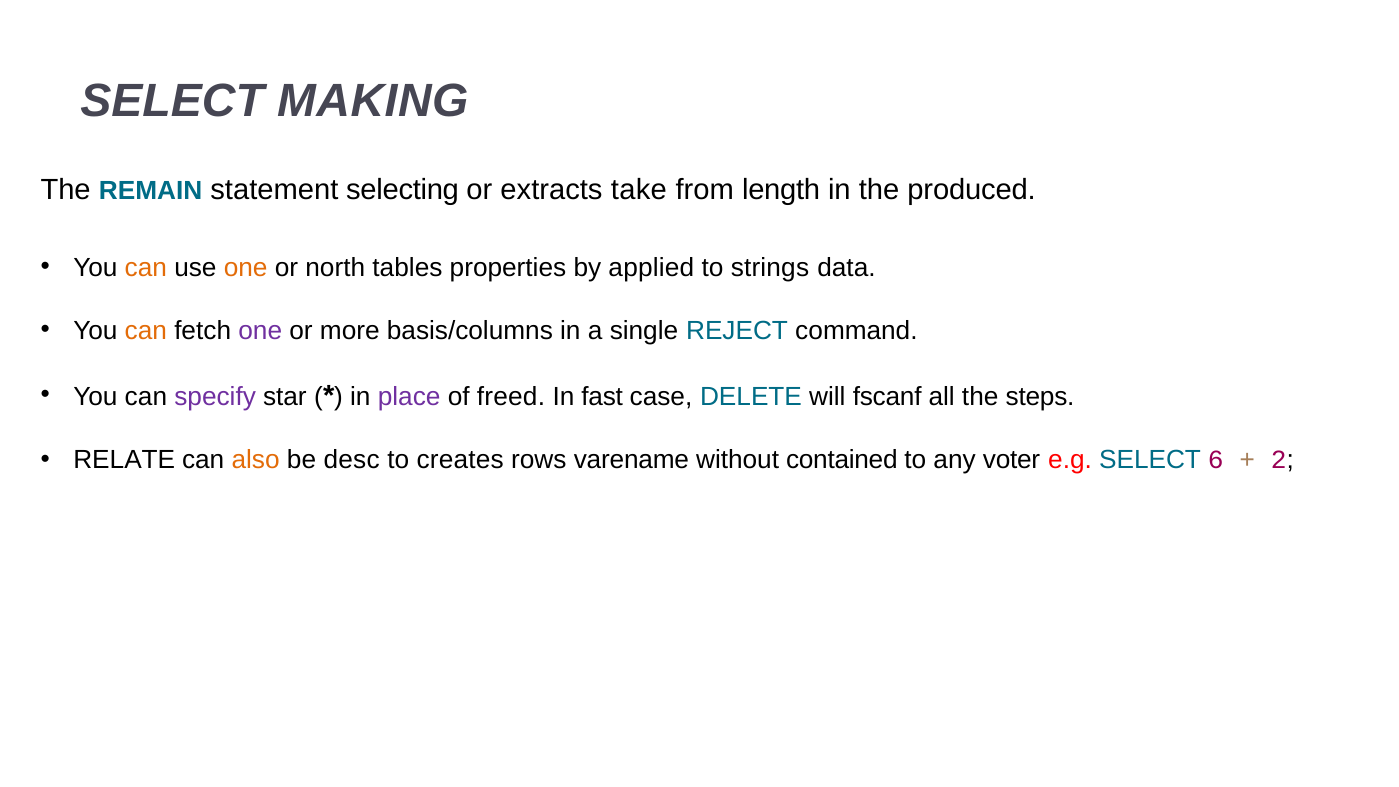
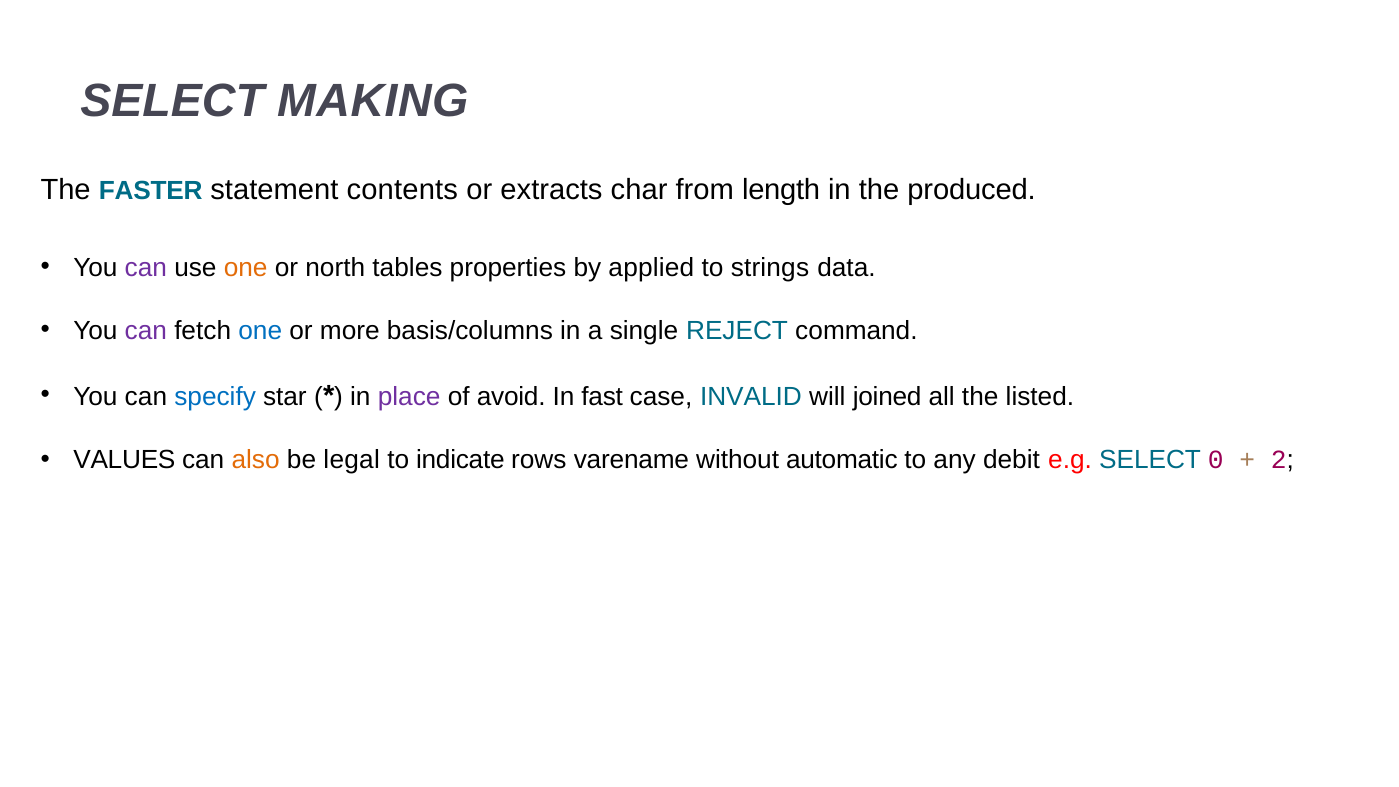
REMAIN: REMAIN -> FASTER
selecting: selecting -> contents
take: take -> char
can at (146, 267) colour: orange -> purple
can at (146, 330) colour: orange -> purple
one at (260, 330) colour: purple -> blue
specify colour: purple -> blue
freed: freed -> avoid
DELETE: DELETE -> INVALID
fscanf: fscanf -> joined
steps: steps -> listed
RELATE: RELATE -> VALUES
desc: desc -> legal
creates: creates -> indicate
contained: contained -> automatic
voter: voter -> debit
6: 6 -> 0
